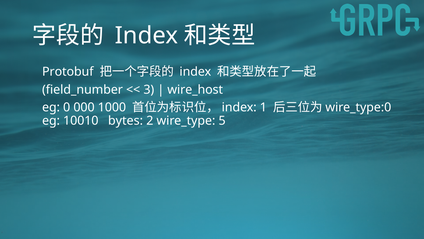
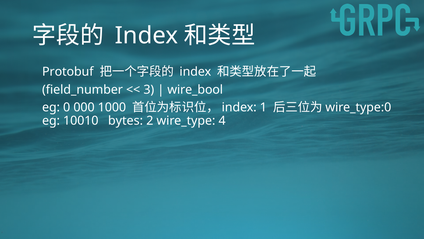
wire_host: wire_host -> wire_bool
5: 5 -> 4
